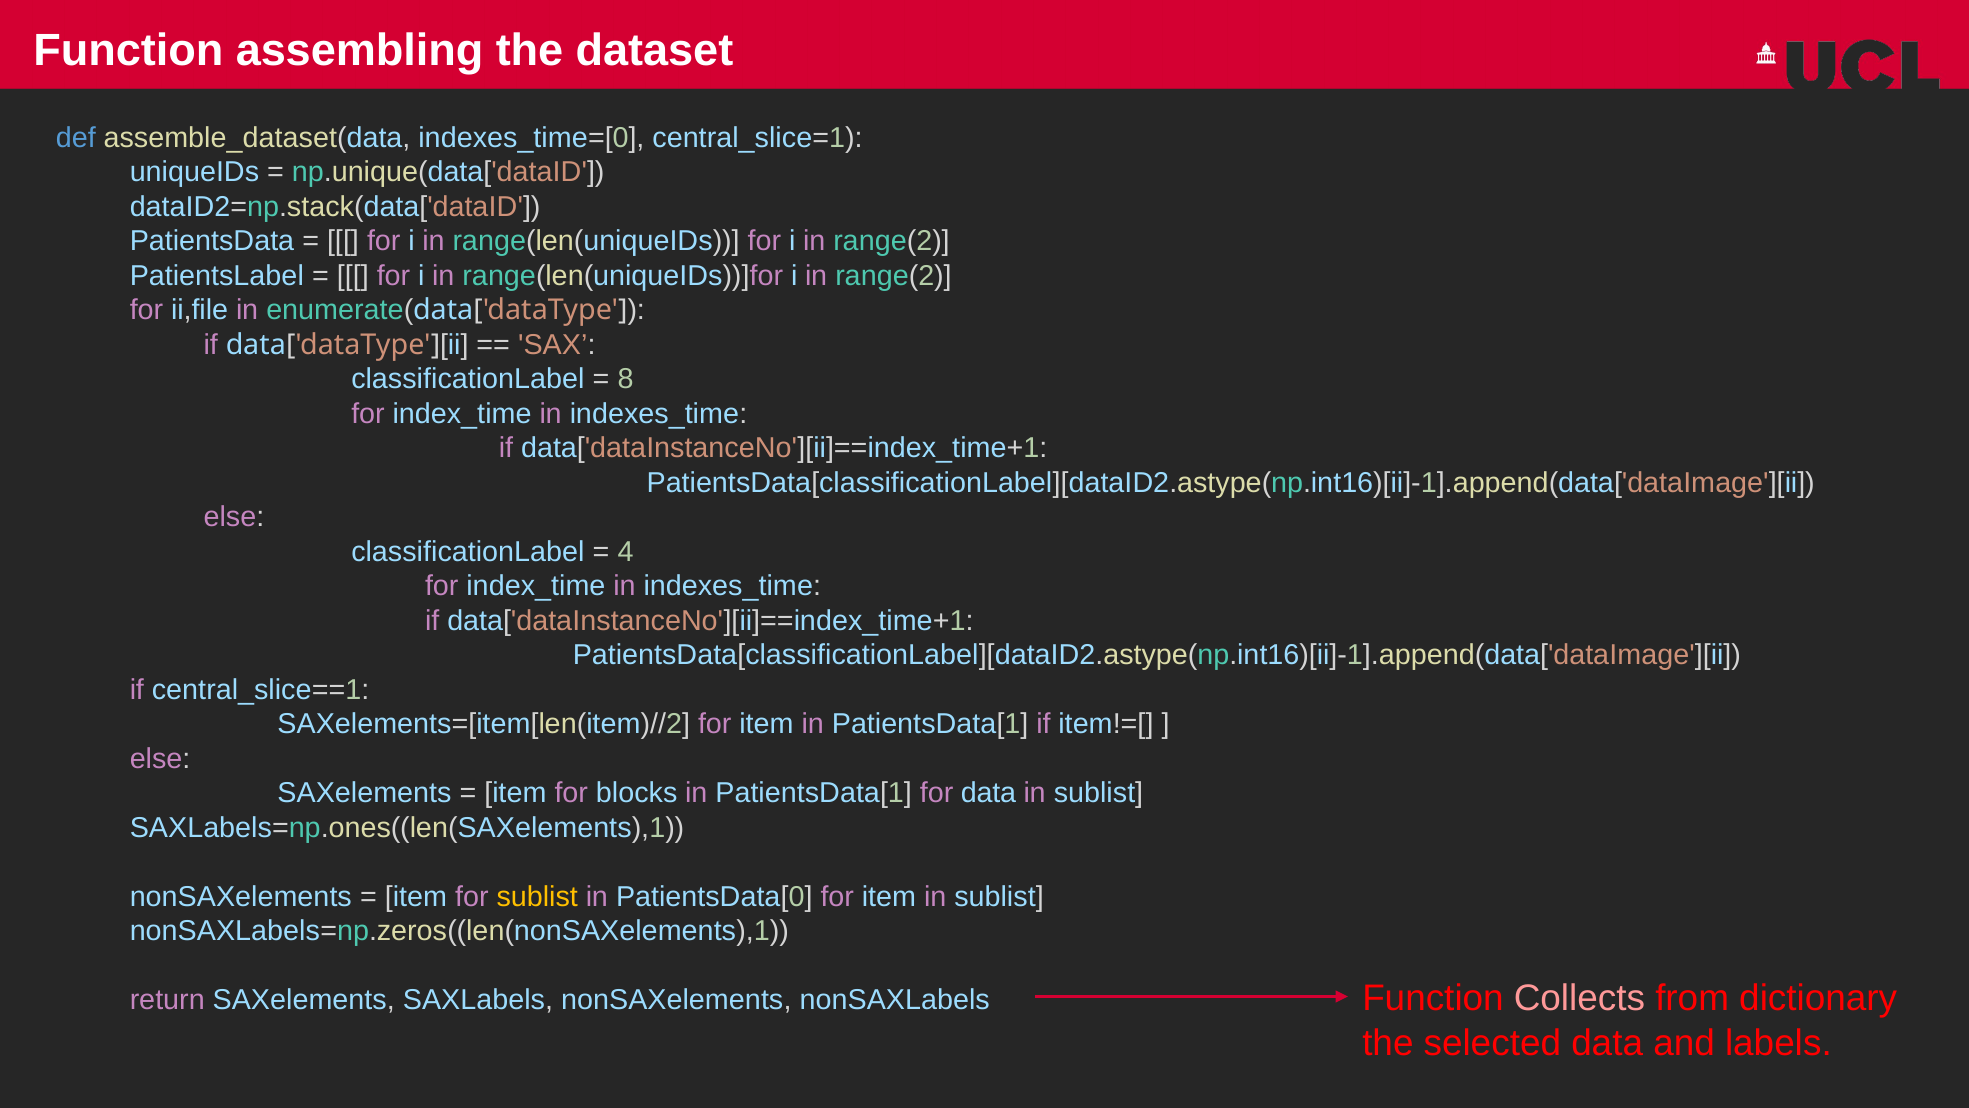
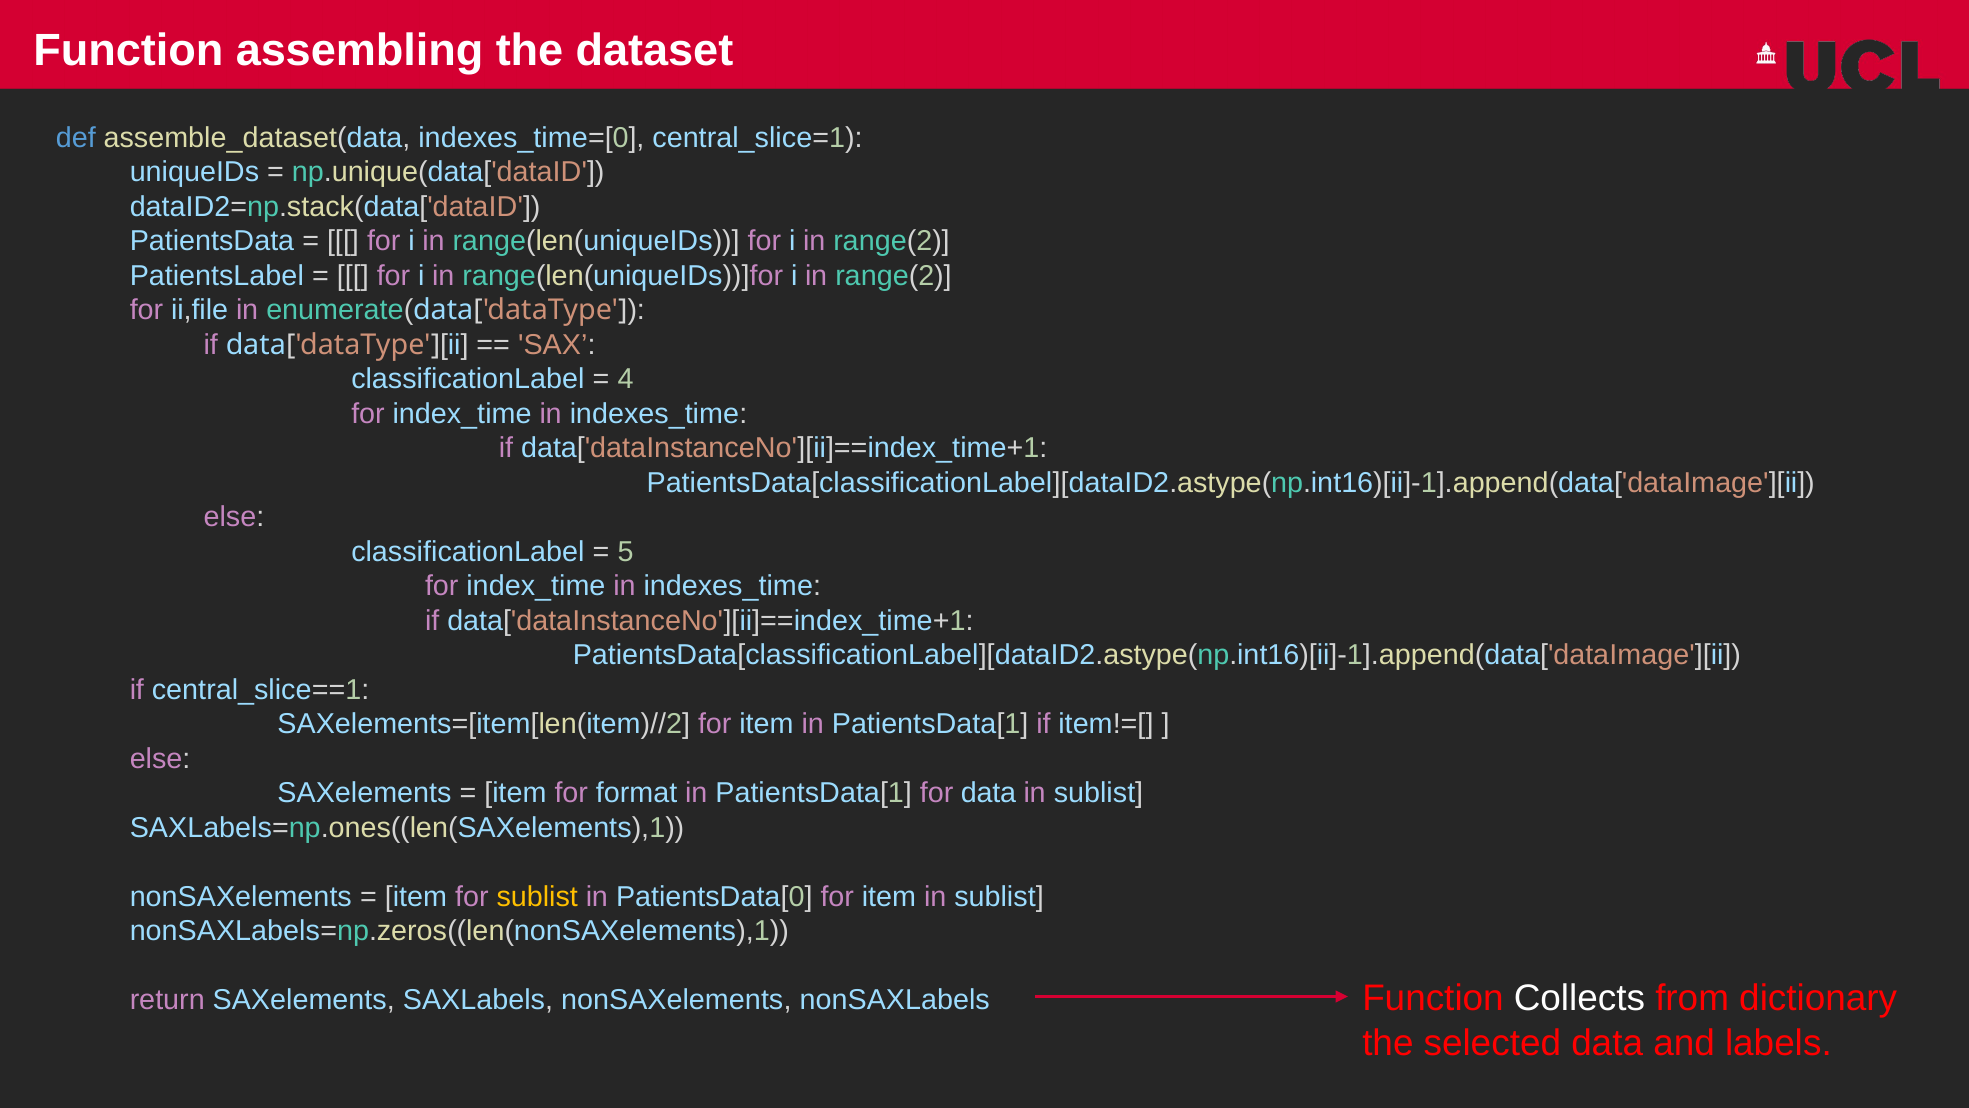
8: 8 -> 4
4: 4 -> 5
blocks: blocks -> format
Collects colour: pink -> white
